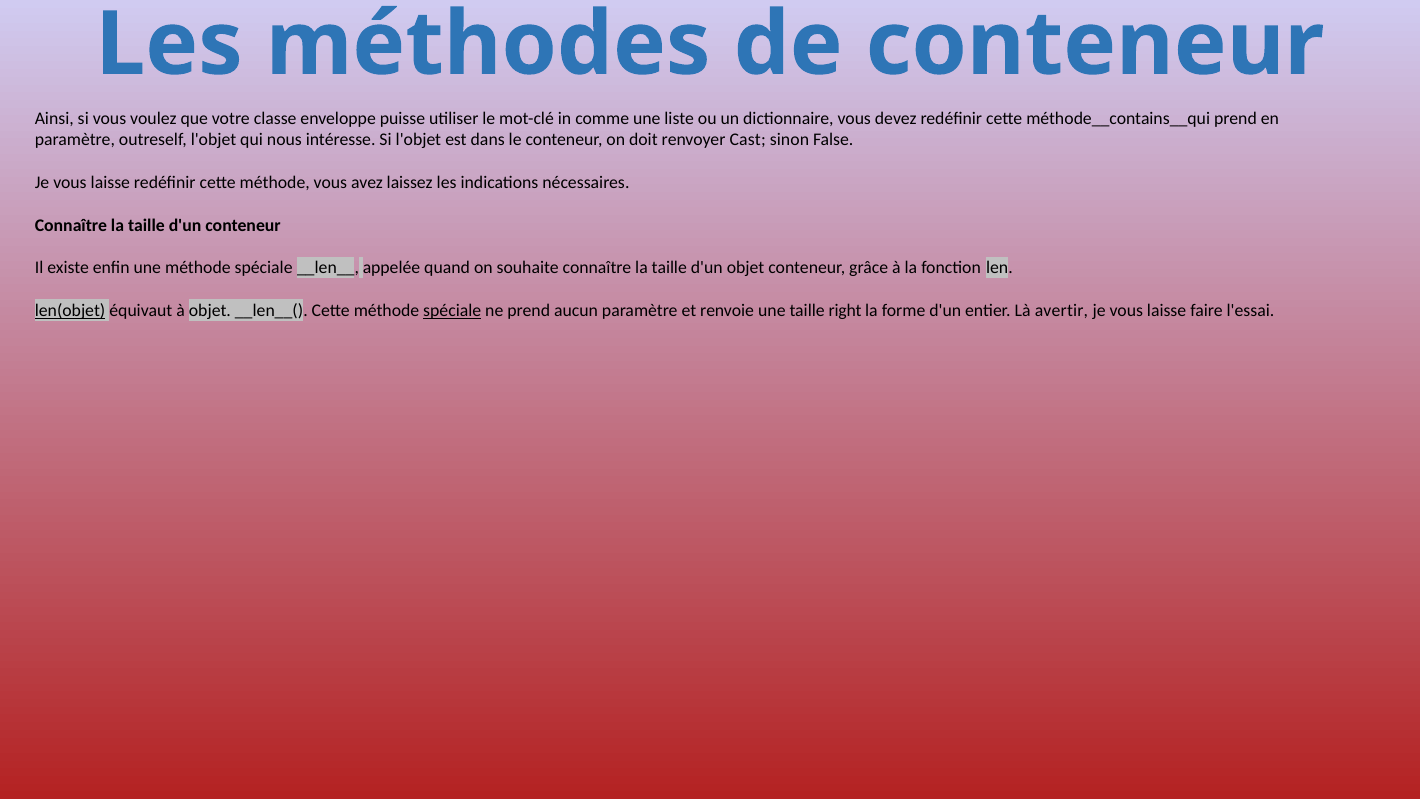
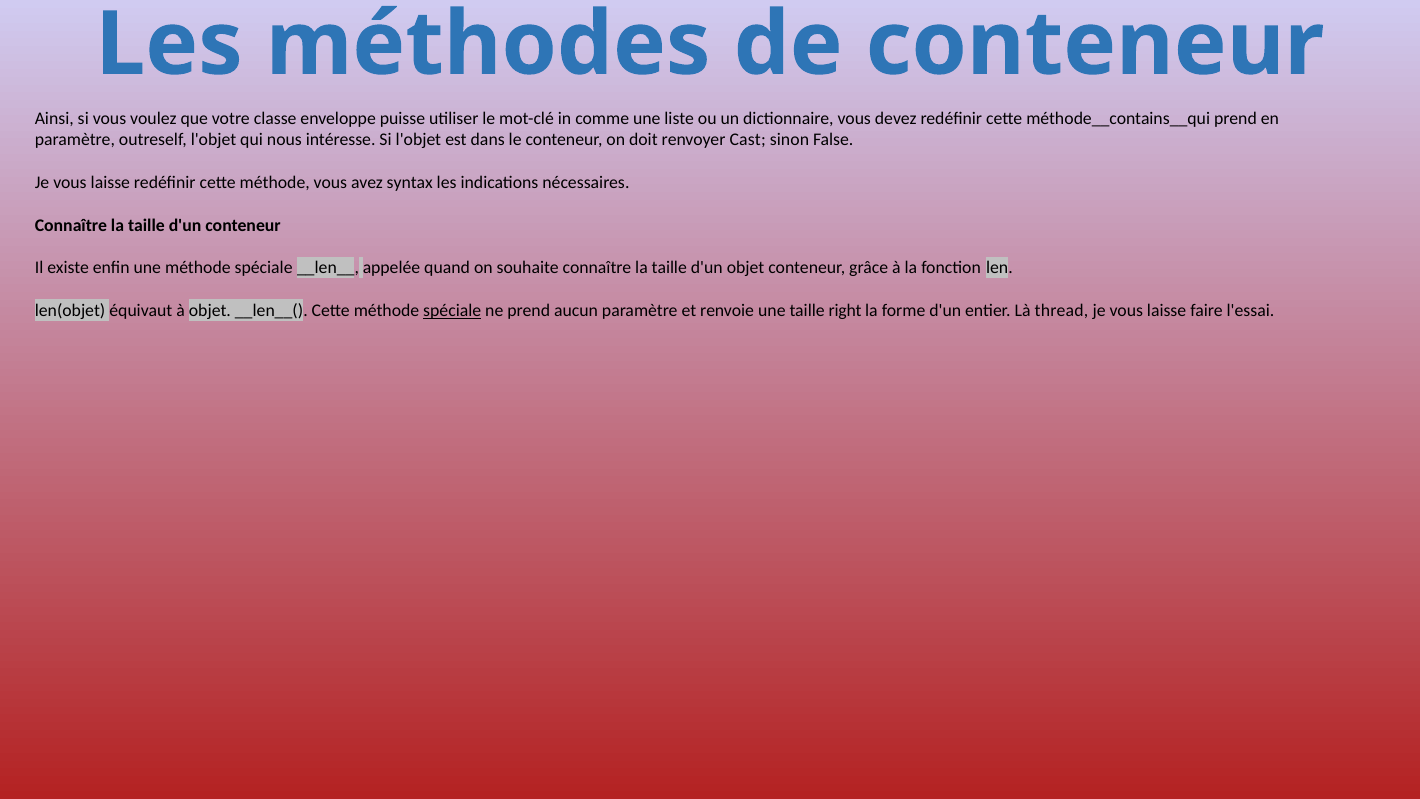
laissez: laissez -> syntax
len(objet underline: present -> none
avertir: avertir -> thread
